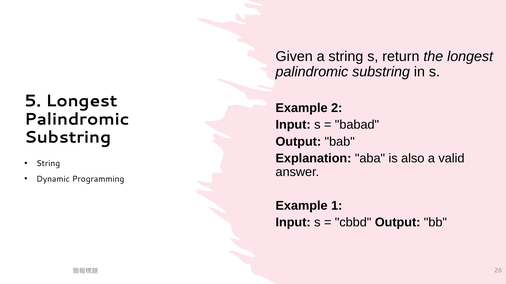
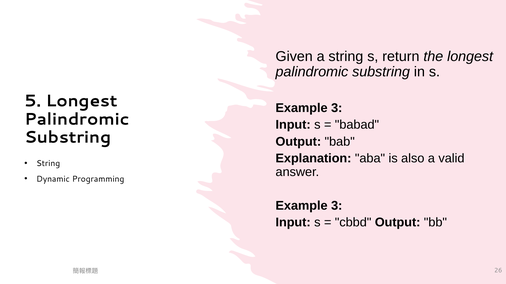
2 at (337, 108): 2 -> 3
1 at (337, 206): 1 -> 3
